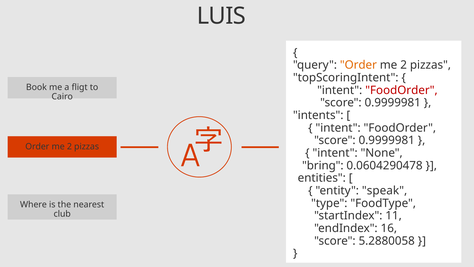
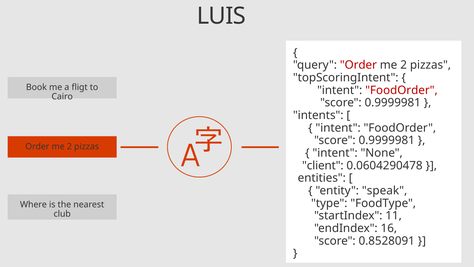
Order at (358, 65) colour: orange -> red
bring: bring -> client
5.2880058: 5.2880058 -> 0.8528091
